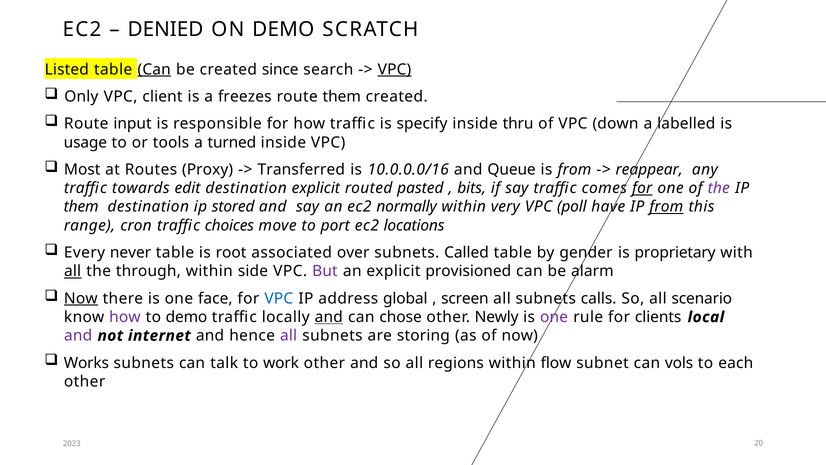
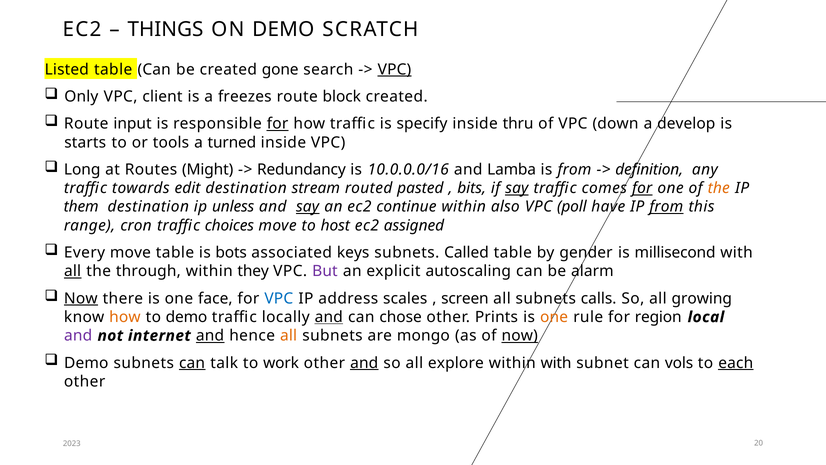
DENIED: DENIED -> THINGS
Can at (154, 69) underline: present -> none
since: since -> gone
route them: them -> block
for at (278, 124) underline: none -> present
labelled: labelled -> develop
usage: usage -> starts
Most: Most -> Long
Proxy: Proxy -> Might
Transferred: Transferred -> Redundancy
Queue: Queue -> Lamba
reappear: reappear -> definition
destination explicit: explicit -> stream
say at (517, 188) underline: none -> present
the at (719, 188) colour: purple -> orange
stored: stored -> unless
say at (308, 207) underline: none -> present
normally: normally -> continue
very: very -> also
port: port -> host
locations: locations -> assigned
Every never: never -> move
root: root -> bots
over: over -> keys
proprietary: proprietary -> millisecond
side: side -> they
provisioned: provisioned -> autoscaling
global: global -> scales
scenario: scenario -> growing
how at (125, 317) colour: purple -> orange
Newly: Newly -> Prints
one at (554, 317) colour: purple -> orange
clients: clients -> region
and at (210, 335) underline: none -> present
all at (289, 335) colour: purple -> orange
storing: storing -> mongo
now at (520, 335) underline: none -> present
Works at (86, 363): Works -> Demo
can at (192, 363) underline: none -> present
and at (364, 363) underline: none -> present
regions: regions -> explore
within flow: flow -> with
each underline: none -> present
